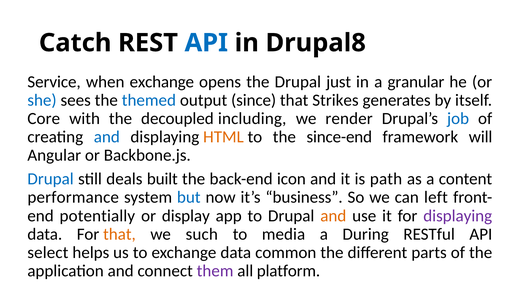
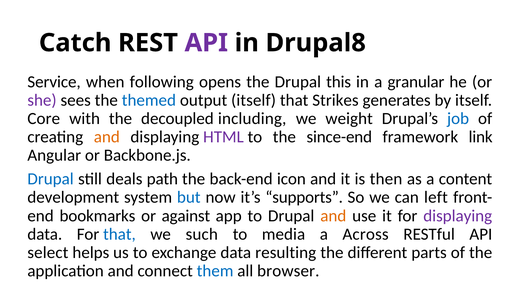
API at (206, 43) colour: blue -> purple
when exchange: exchange -> following
just: just -> this
she colour: blue -> purple
output since: since -> itself
render: render -> weight
and at (107, 137) colour: blue -> orange
HTML colour: orange -> purple
will: will -> link
built: built -> path
path: path -> then
performance: performance -> development
business: business -> supports
potentially: potentially -> bookmarks
display: display -> against
that at (119, 234) colour: orange -> blue
During: During -> Across
common: common -> resulting
them colour: purple -> blue
platform: platform -> browser
